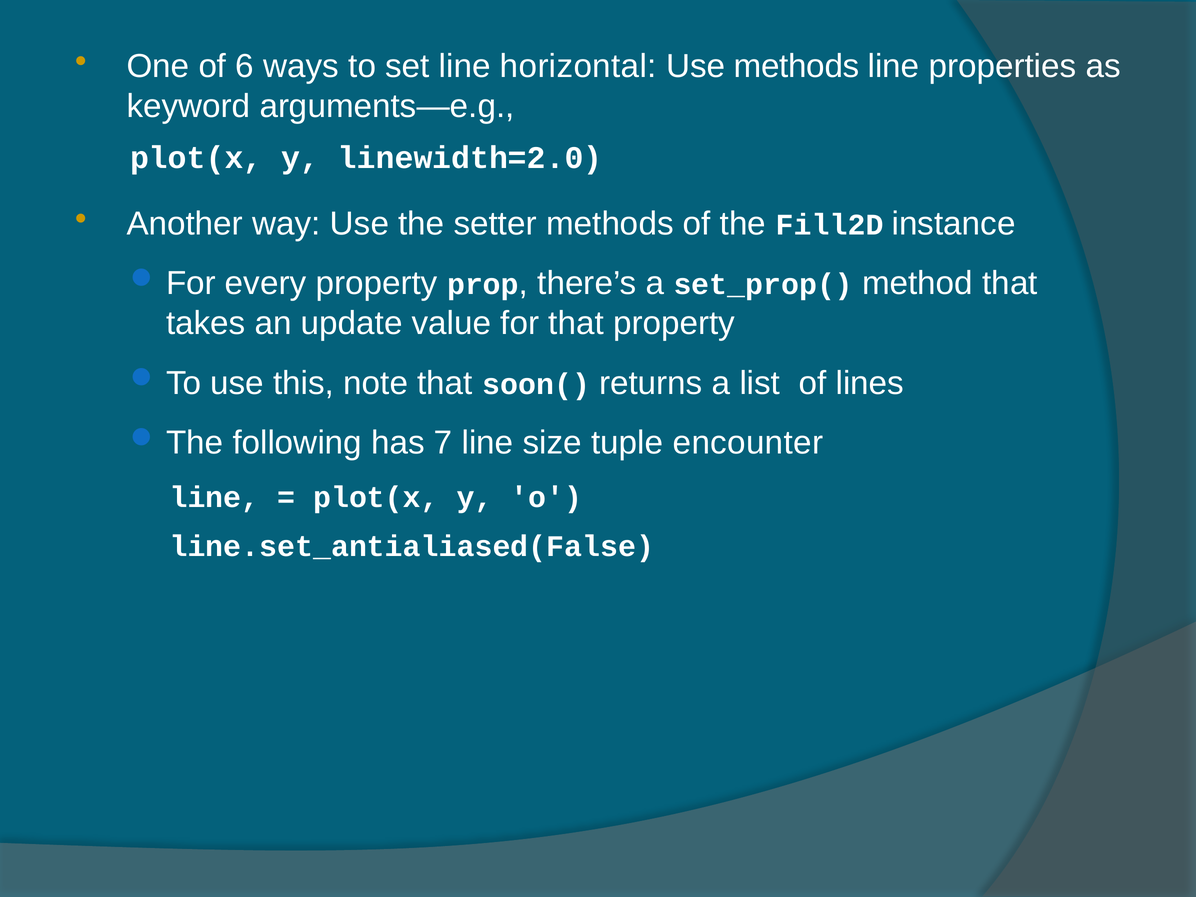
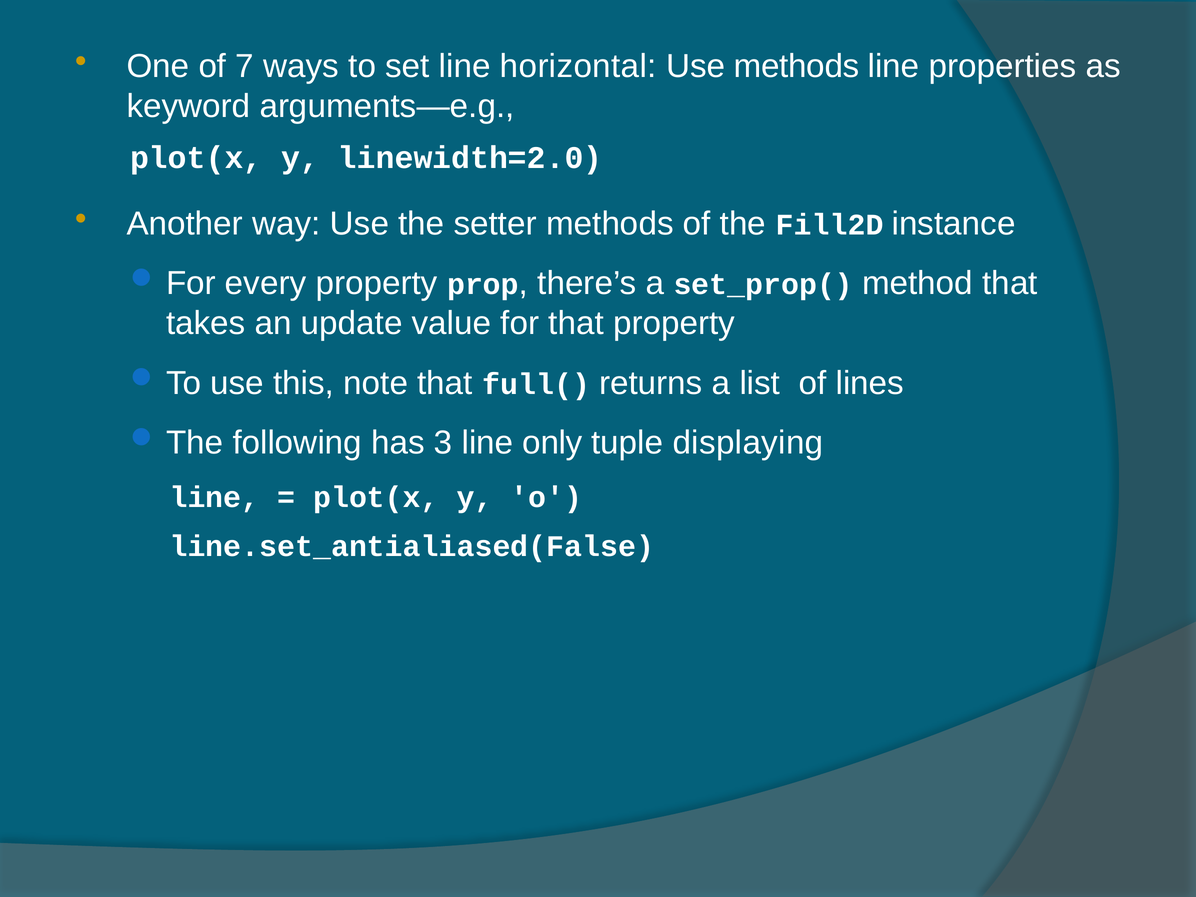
6: 6 -> 7
soon(: soon( -> full(
7: 7 -> 3
size: size -> only
encounter: encounter -> displaying
